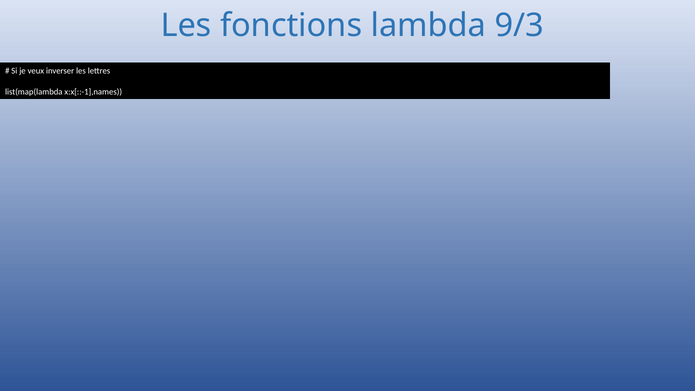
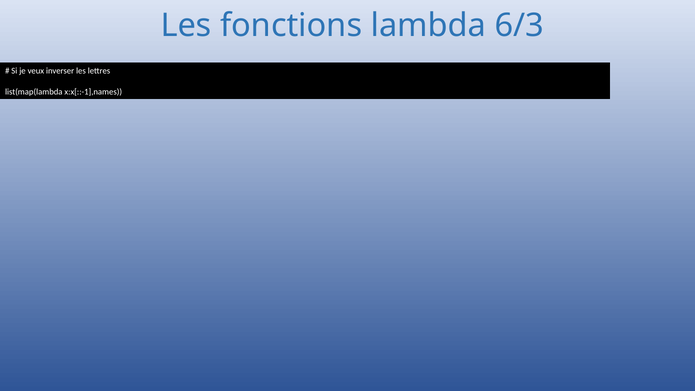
9/3: 9/3 -> 6/3
